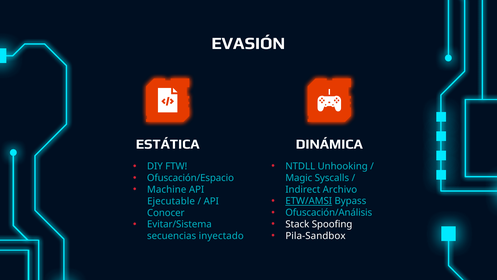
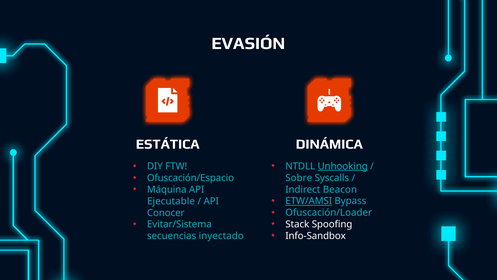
Unhooking underline: none -> present
Magic: Magic -> Sobre
Machine: Machine -> Máquina
Archivo: Archivo -> Beacon
Ofuscación/Análisis: Ofuscación/Análisis -> Ofuscación/Loader
Pila-Sandbox: Pila-Sandbox -> Info-Sandbox
